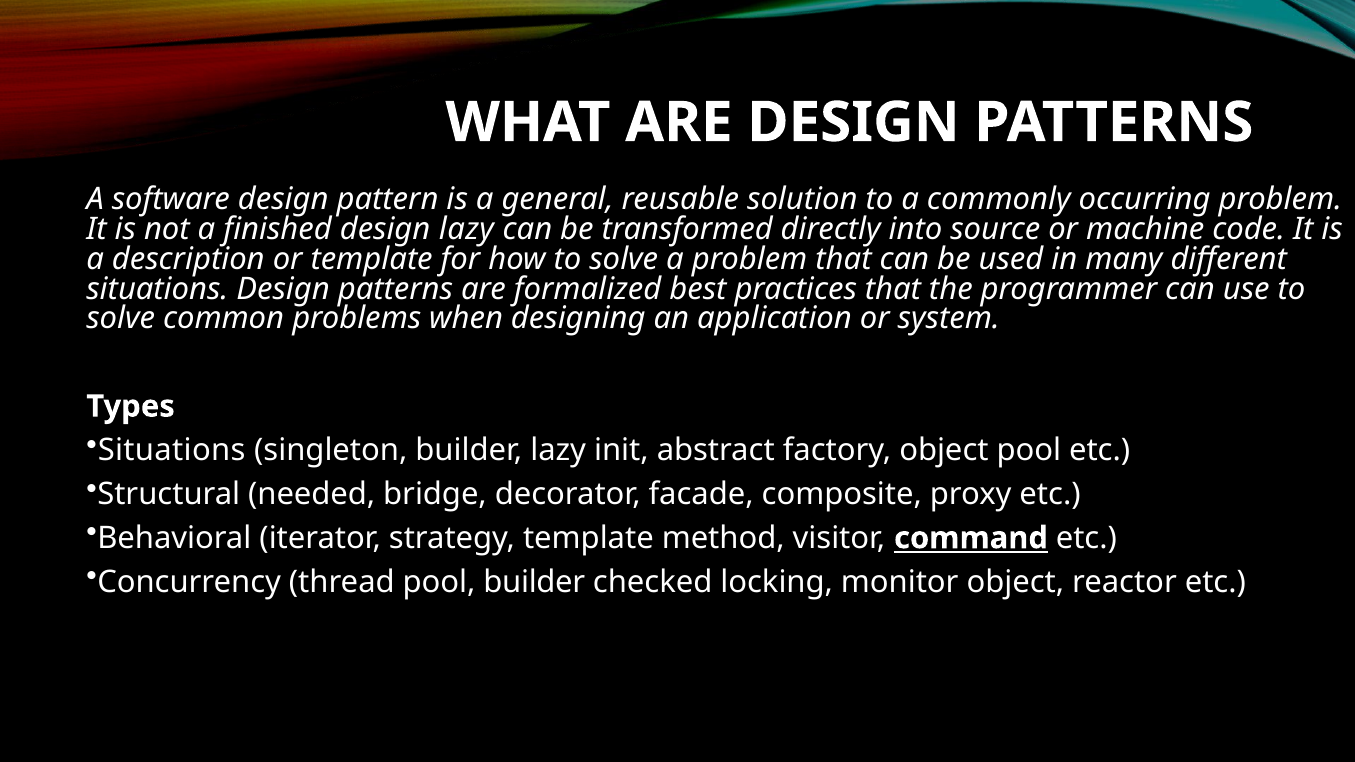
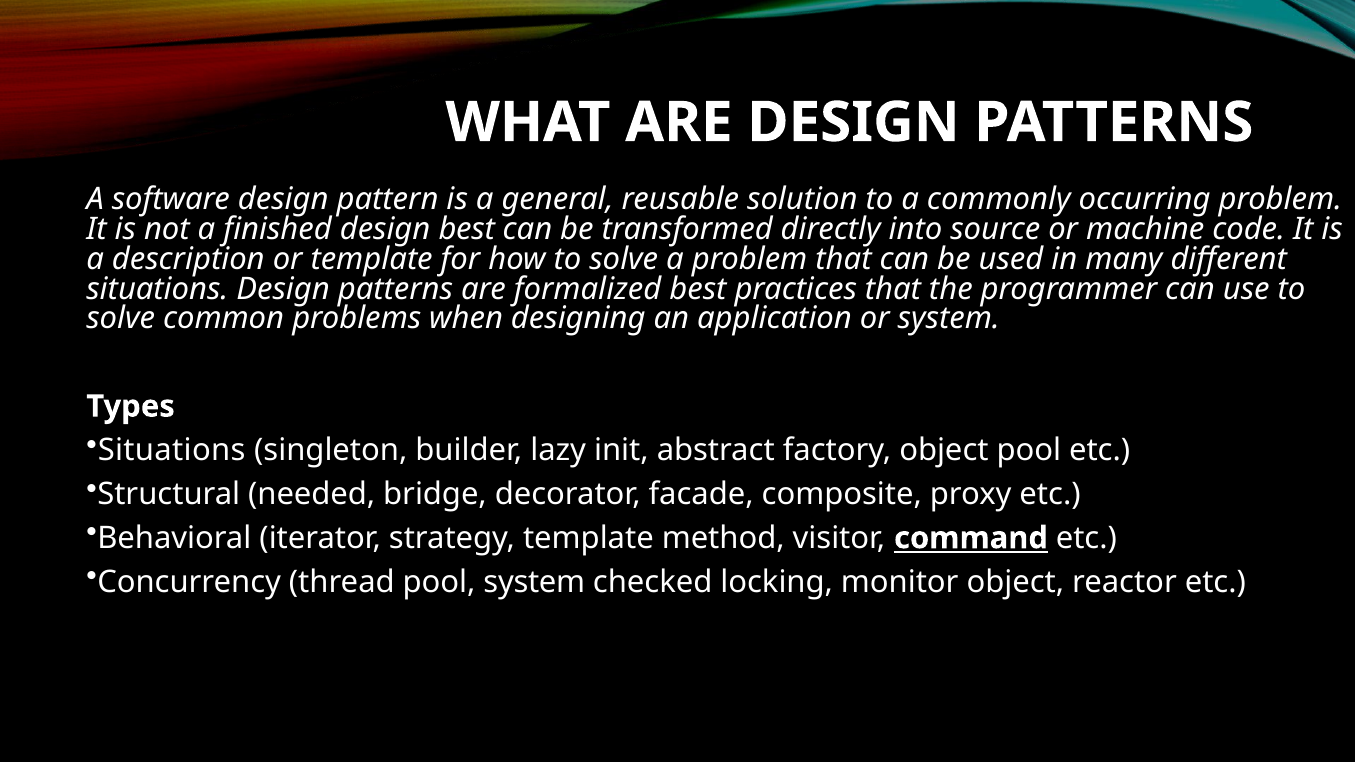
design lazy: lazy -> best
pool builder: builder -> system
